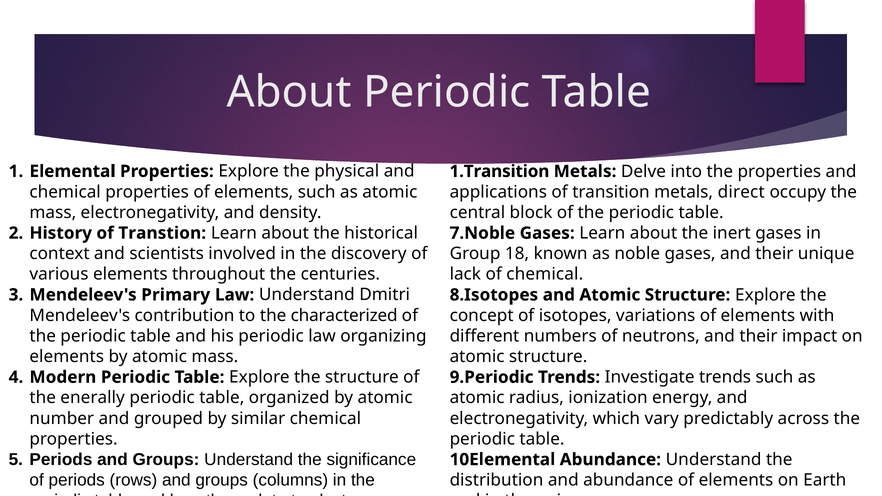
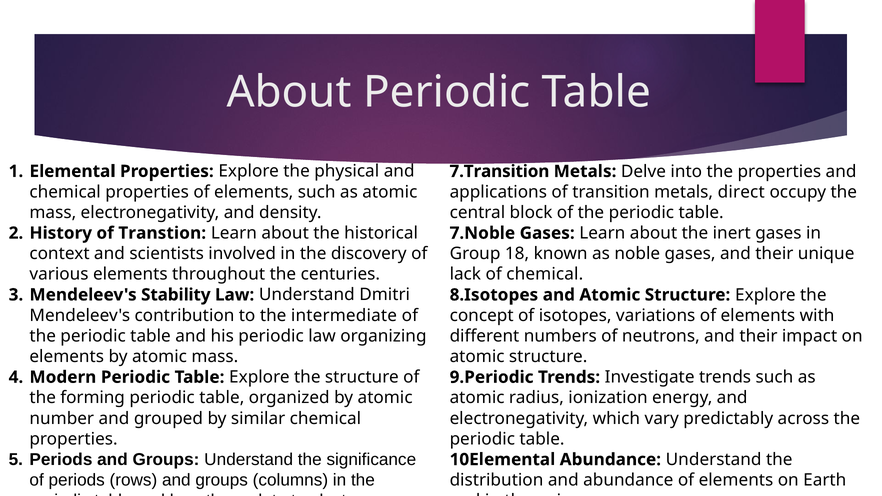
1.Transition: 1.Transition -> 7.Transition
Primary: Primary -> Stability
characterized: characterized -> intermediate
enerally: enerally -> forming
